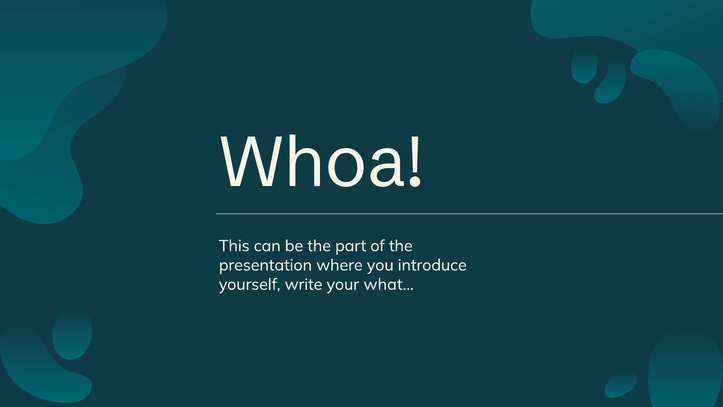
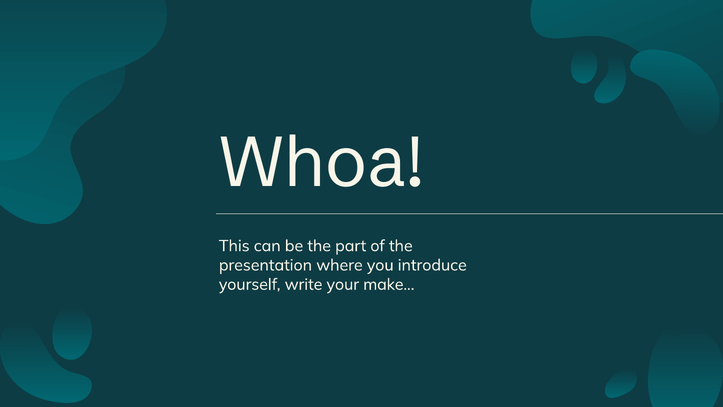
what…: what… -> make…
